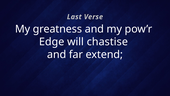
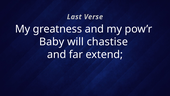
Edge: Edge -> Baby
